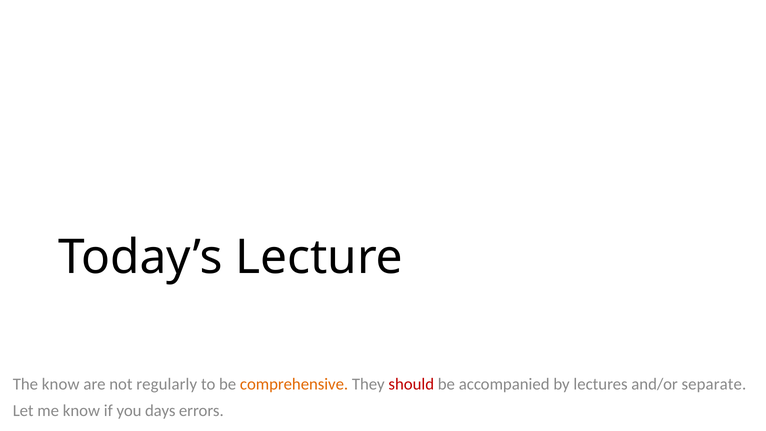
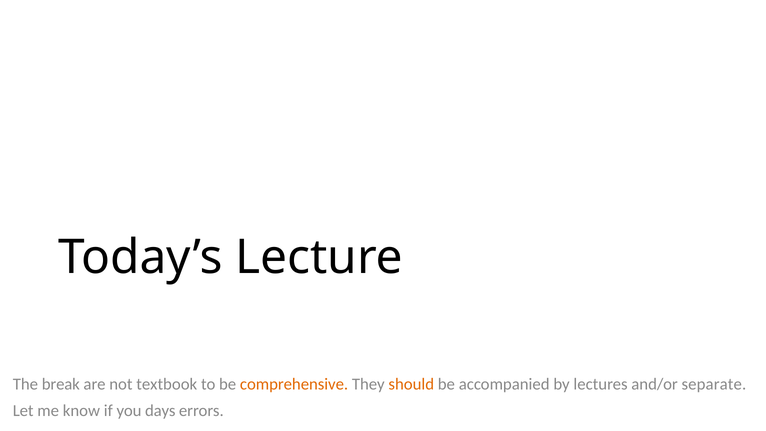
The know: know -> break
regularly: regularly -> textbook
should colour: red -> orange
